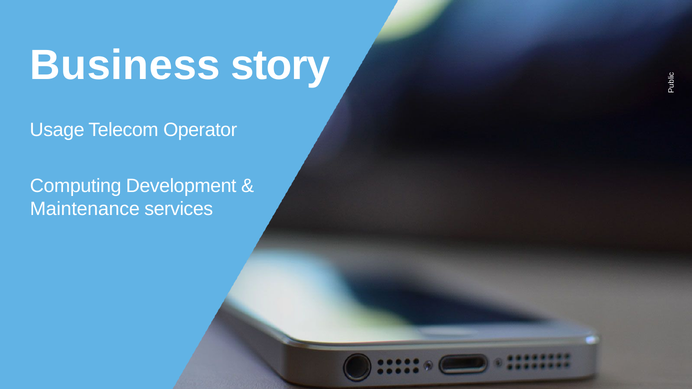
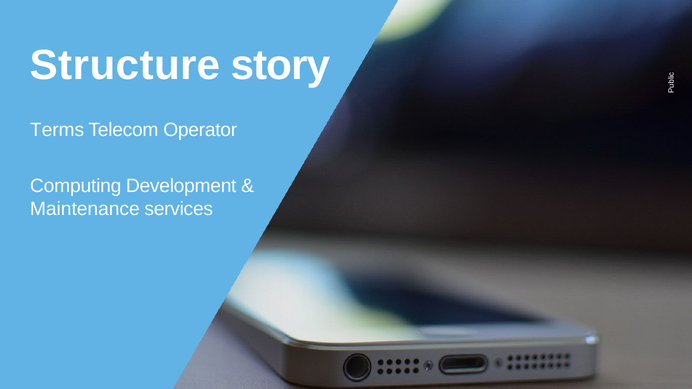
Business: Business -> Structure
Usage: Usage -> Terms
